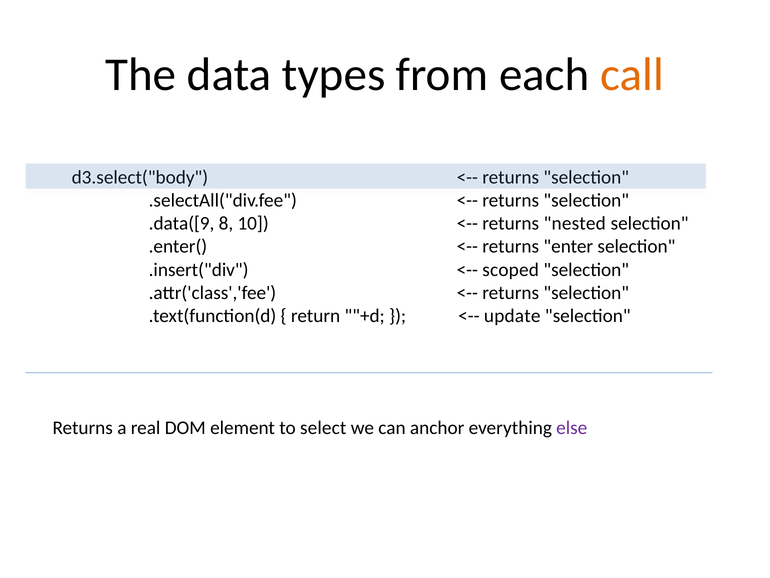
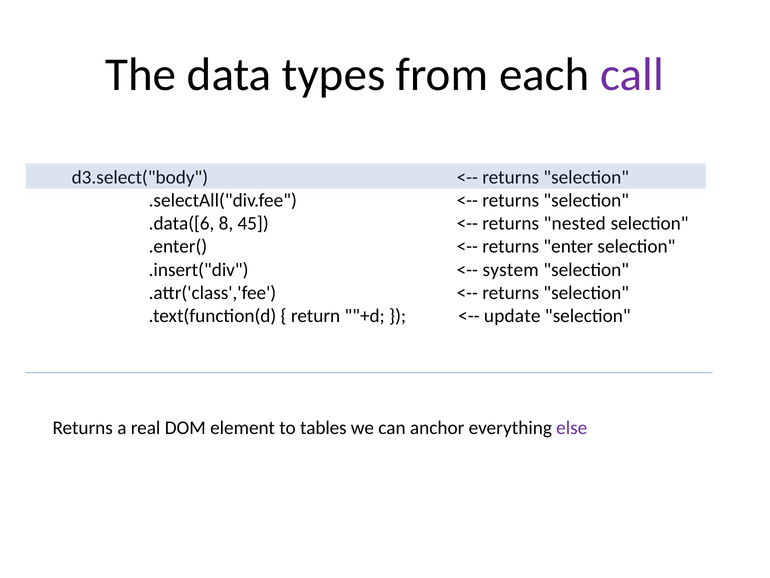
call colour: orange -> purple
.data([9: .data([9 -> .data([6
10: 10 -> 45
scoped: scoped -> system
select: select -> tables
